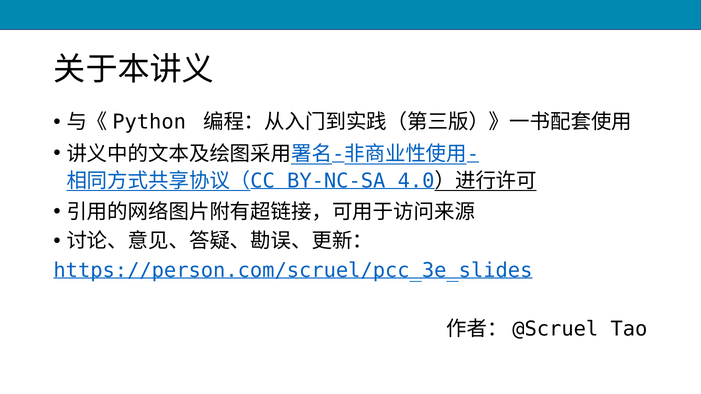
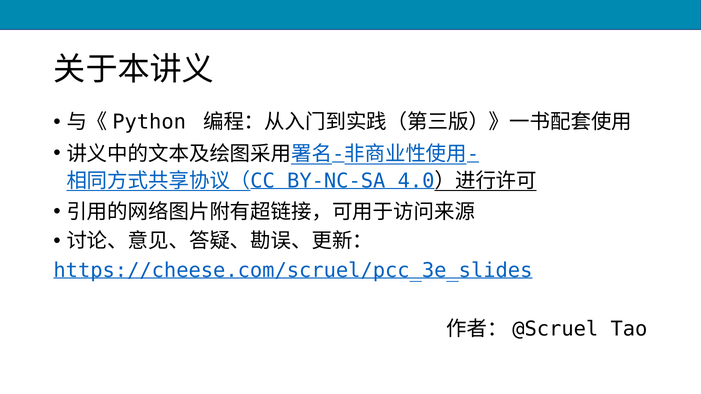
https://person.com/scruel/pcc_3e_slides: https://person.com/scruel/pcc_3e_slides -> https://cheese.com/scruel/pcc_3e_slides
